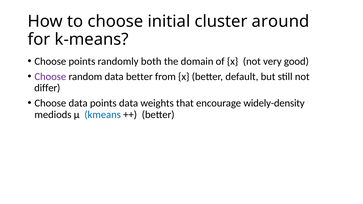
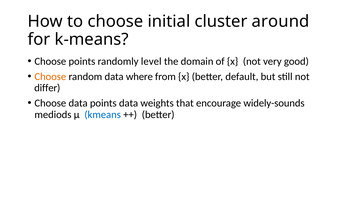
both: both -> level
Choose at (50, 77) colour: purple -> orange
data better: better -> where
widely-density: widely-density -> widely-sounds
